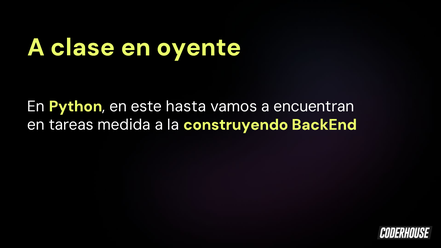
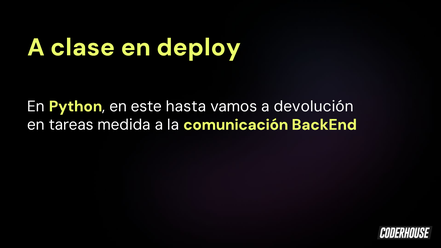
oyente: oyente -> deploy
encuentran: encuentran -> devolución
construyendo: construyendo -> comunicación
